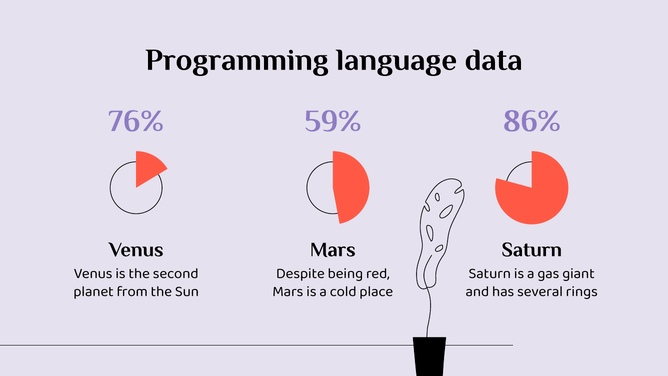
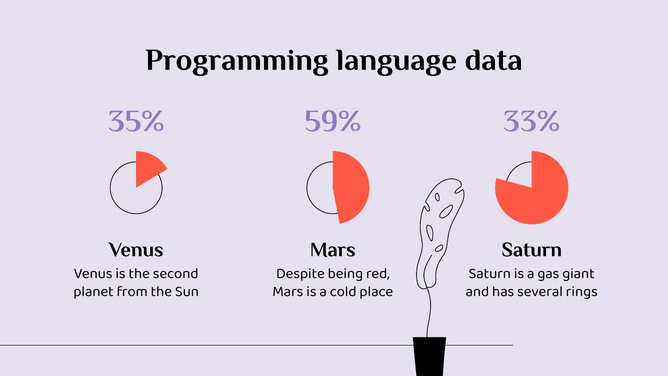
76%: 76% -> 35%
86%: 86% -> 33%
